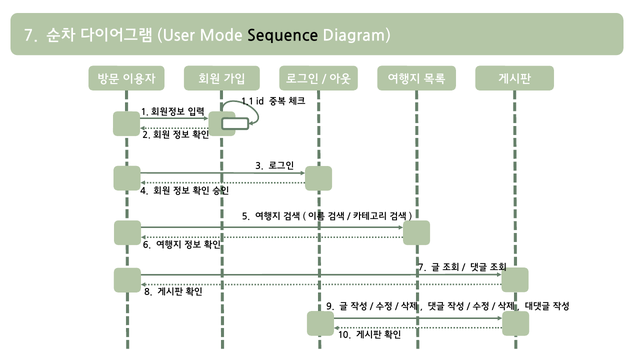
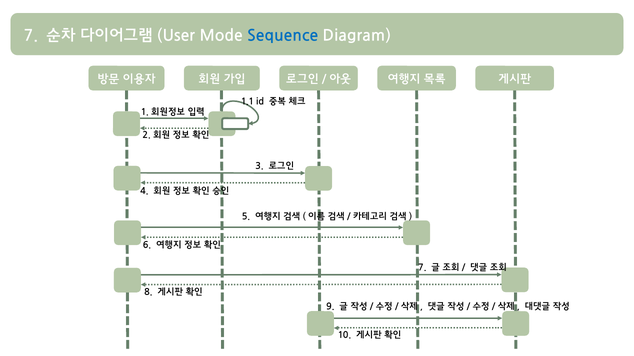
Sequence colour: black -> blue
